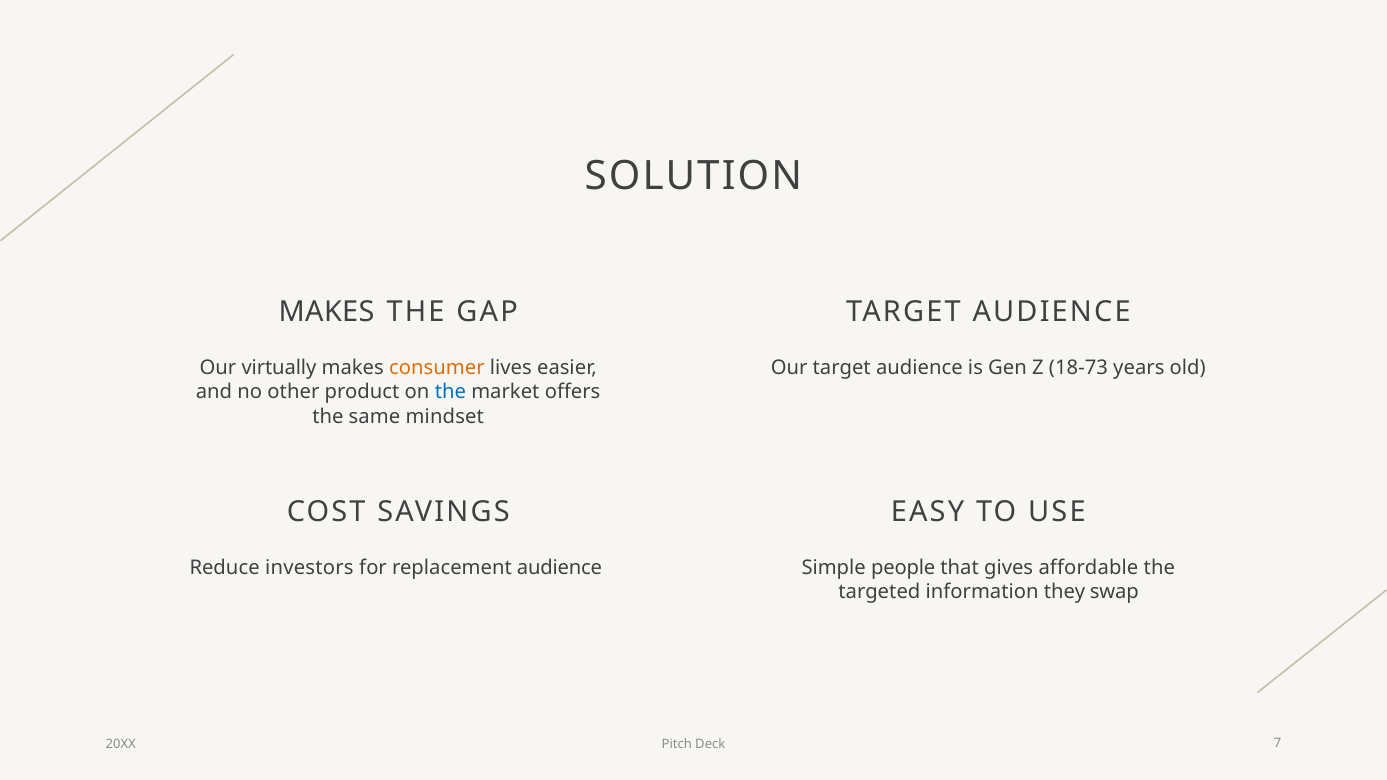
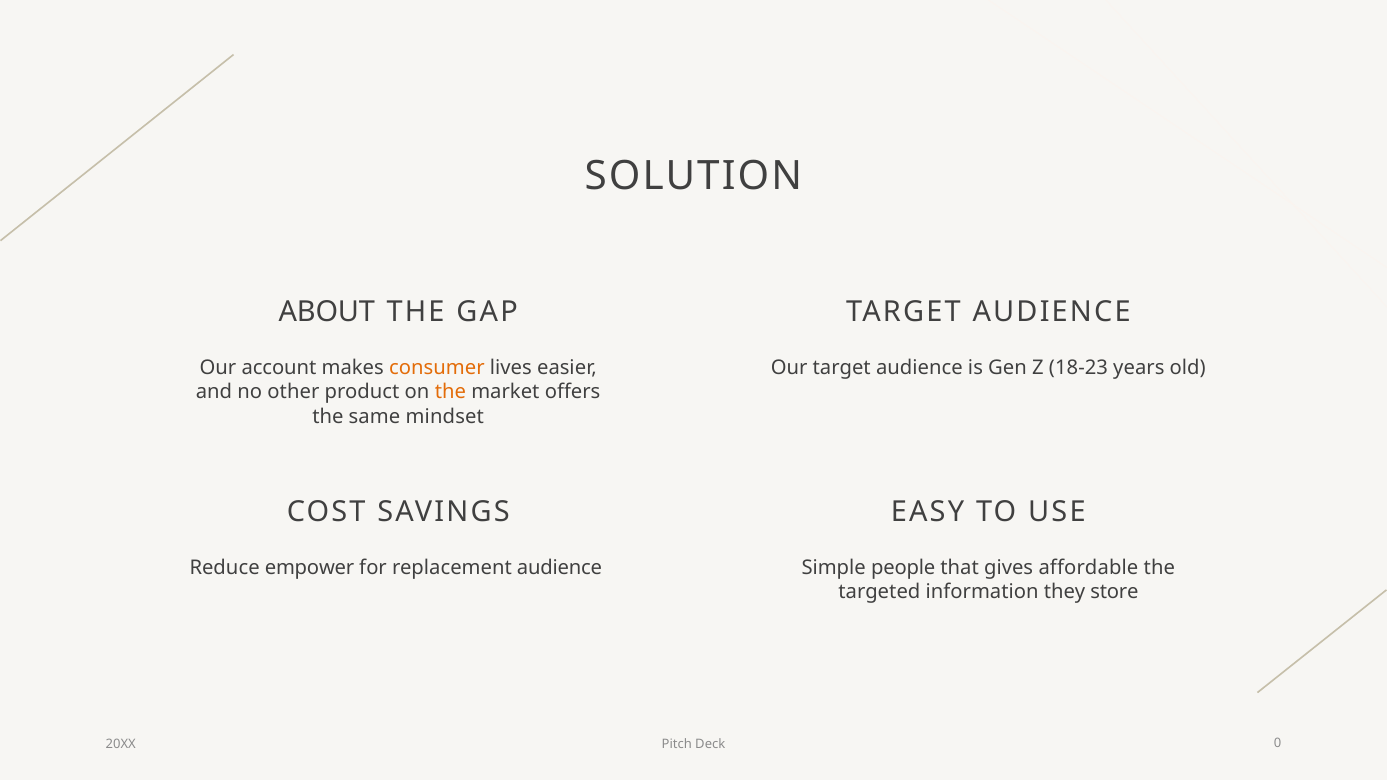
MAKES at (327, 312): MAKES -> ABOUT
virtually: virtually -> account
18-73: 18-73 -> 18-23
the at (450, 392) colour: blue -> orange
investors: investors -> empower
swap: swap -> store
7: 7 -> 0
